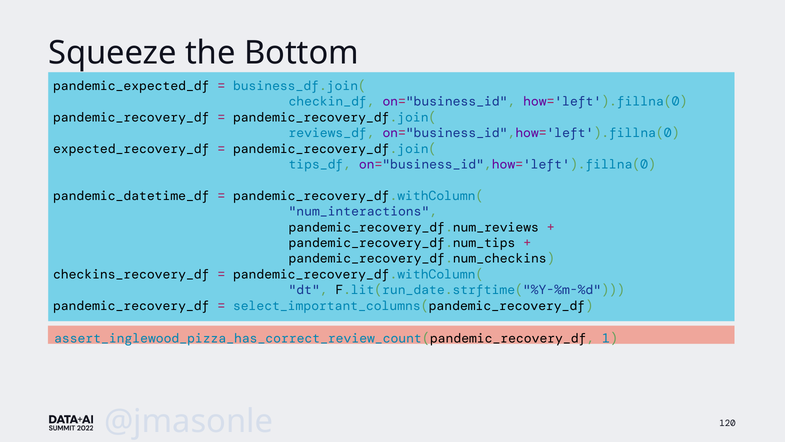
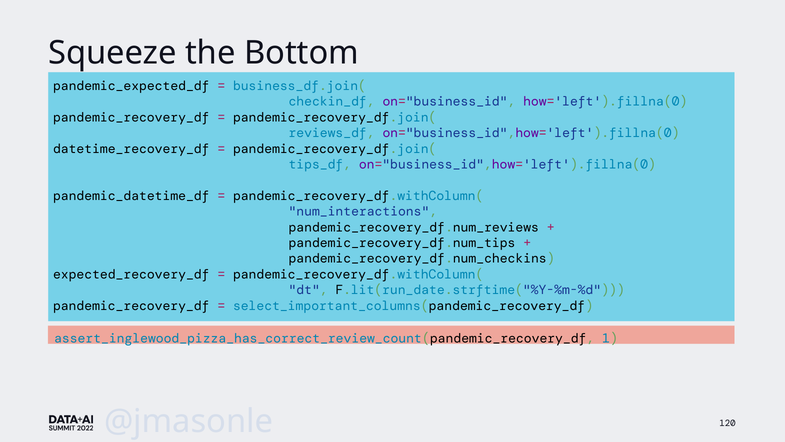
expected_recovery_df: expected_recovery_df -> datetime_recovery_df
checkins_recovery_df: checkins_recovery_df -> expected_recovery_df
